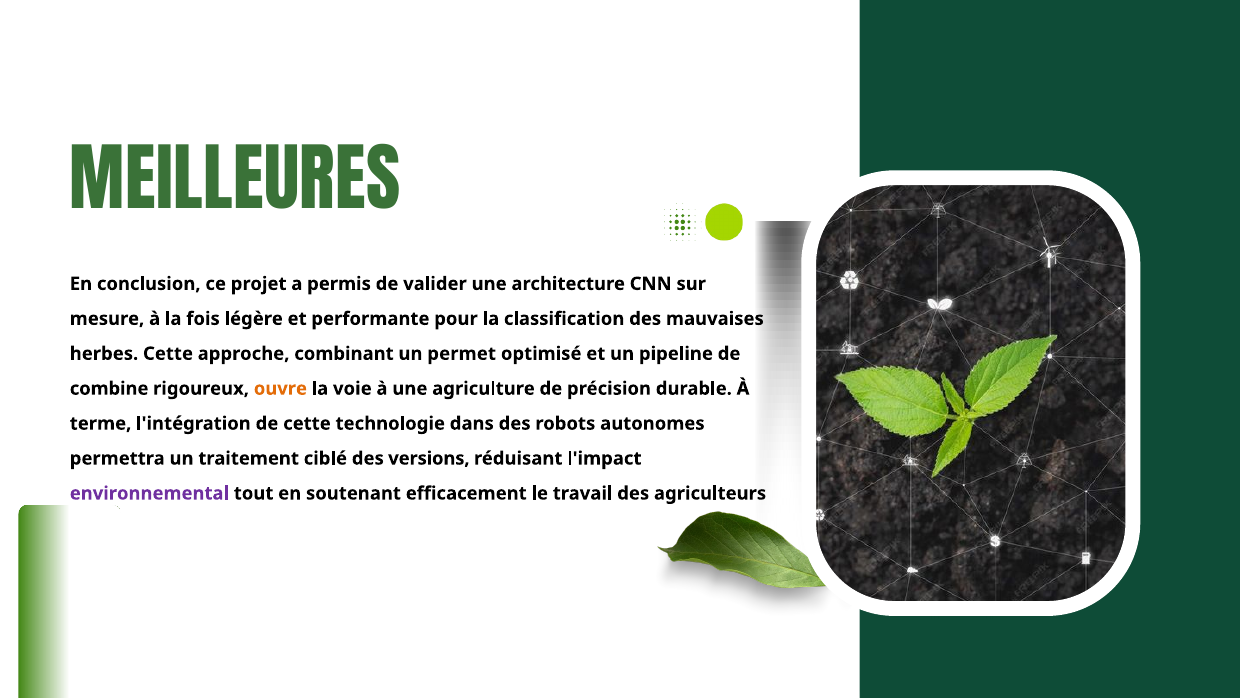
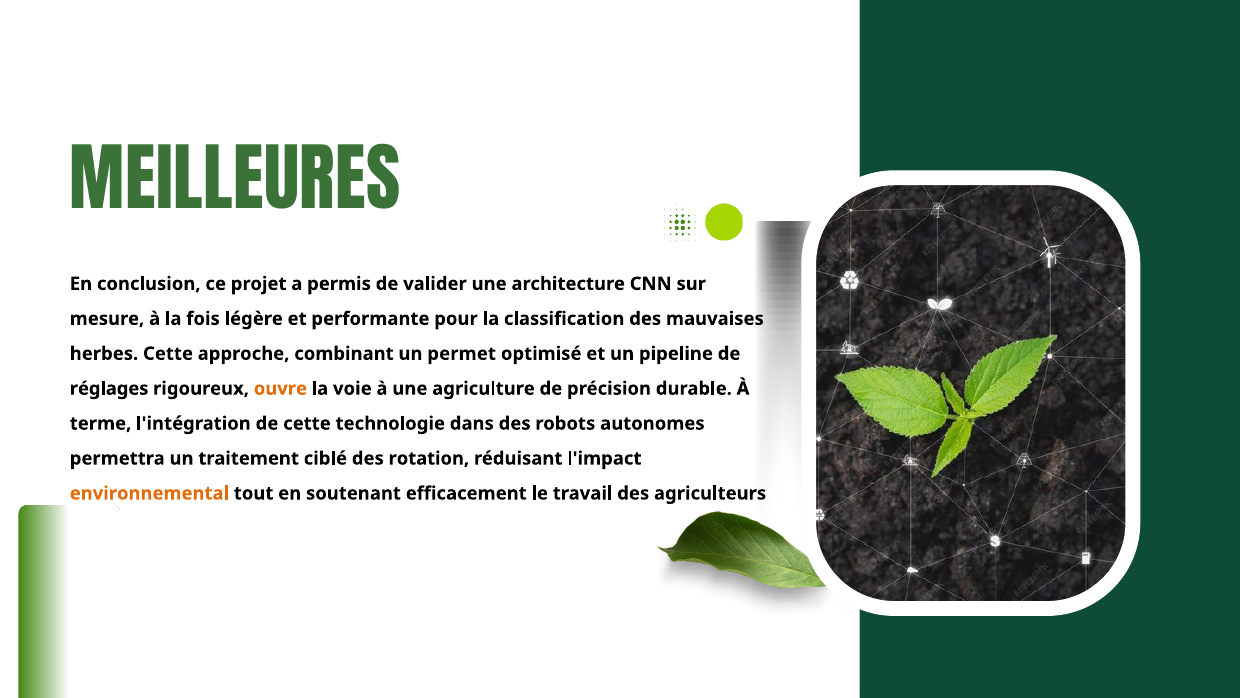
combine: combine -> réglages
versions: versions -> rotation
environnemental colour: purple -> orange
